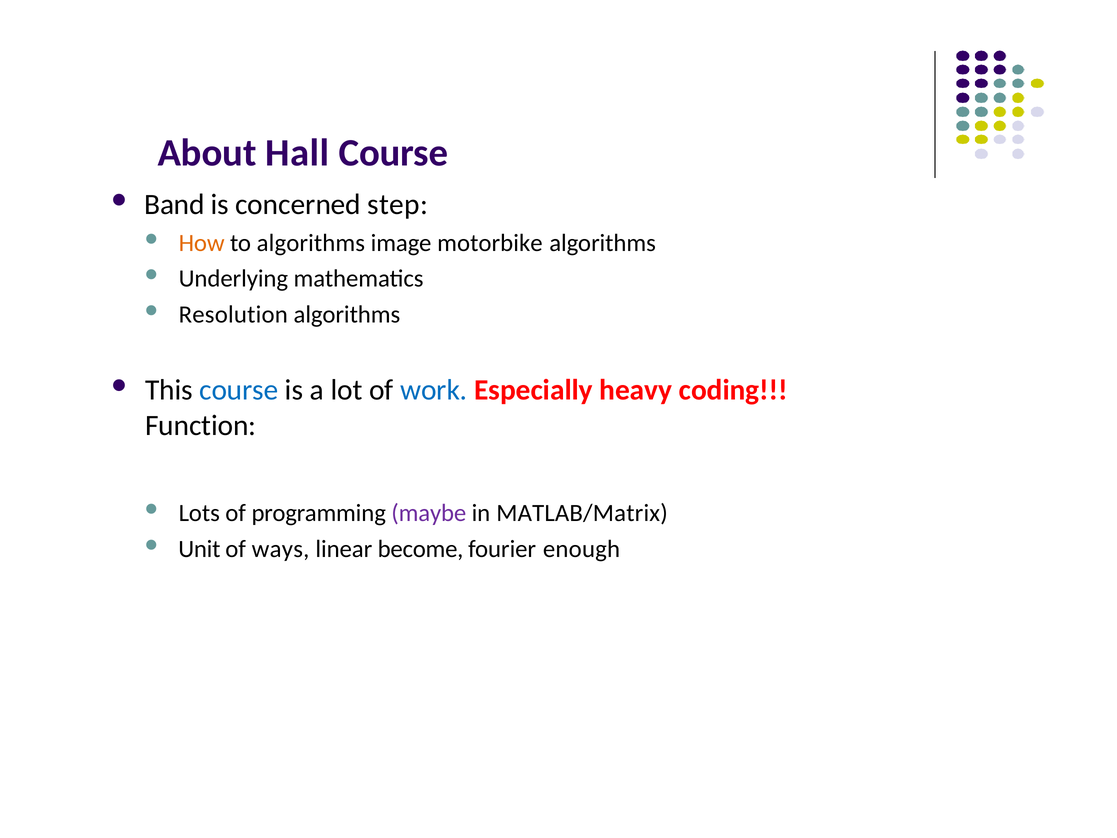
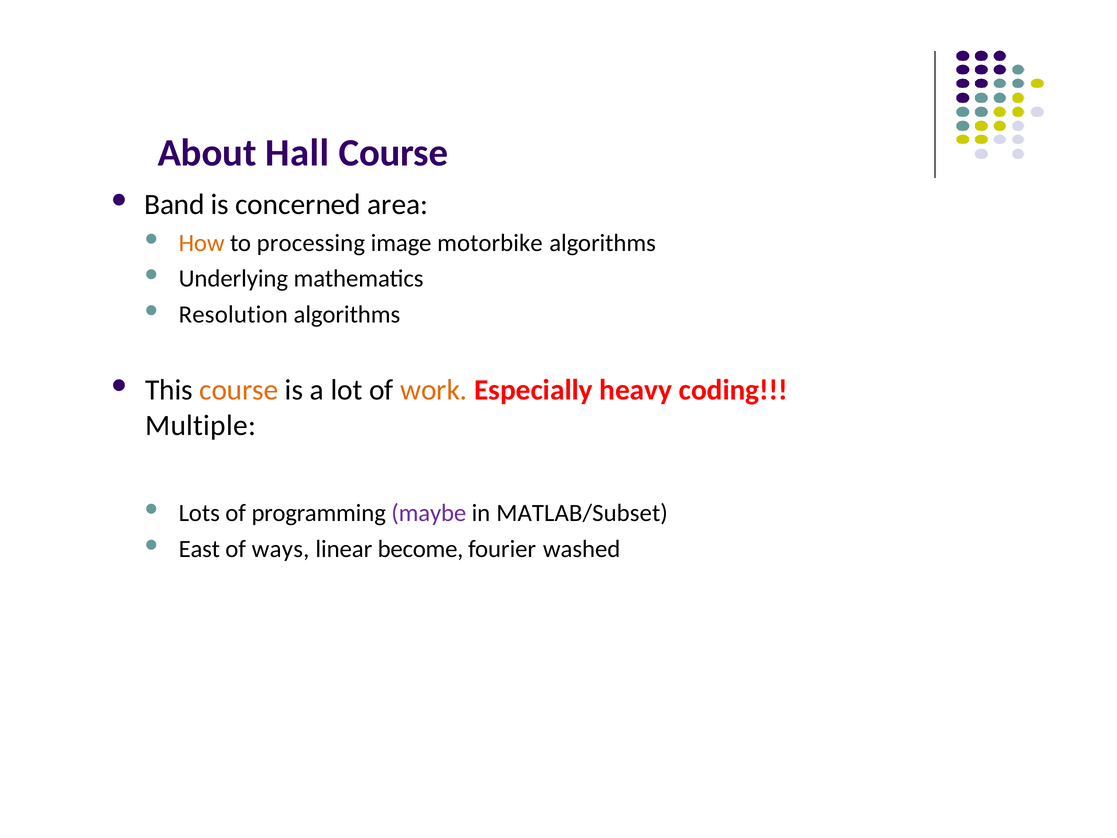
step: step -> area
to algorithms: algorithms -> processing
course at (239, 390) colour: blue -> orange
work colour: blue -> orange
Function: Function -> Multiple
MATLAB/Matrix: MATLAB/Matrix -> MATLAB/Subset
Unit: Unit -> East
enough: enough -> washed
